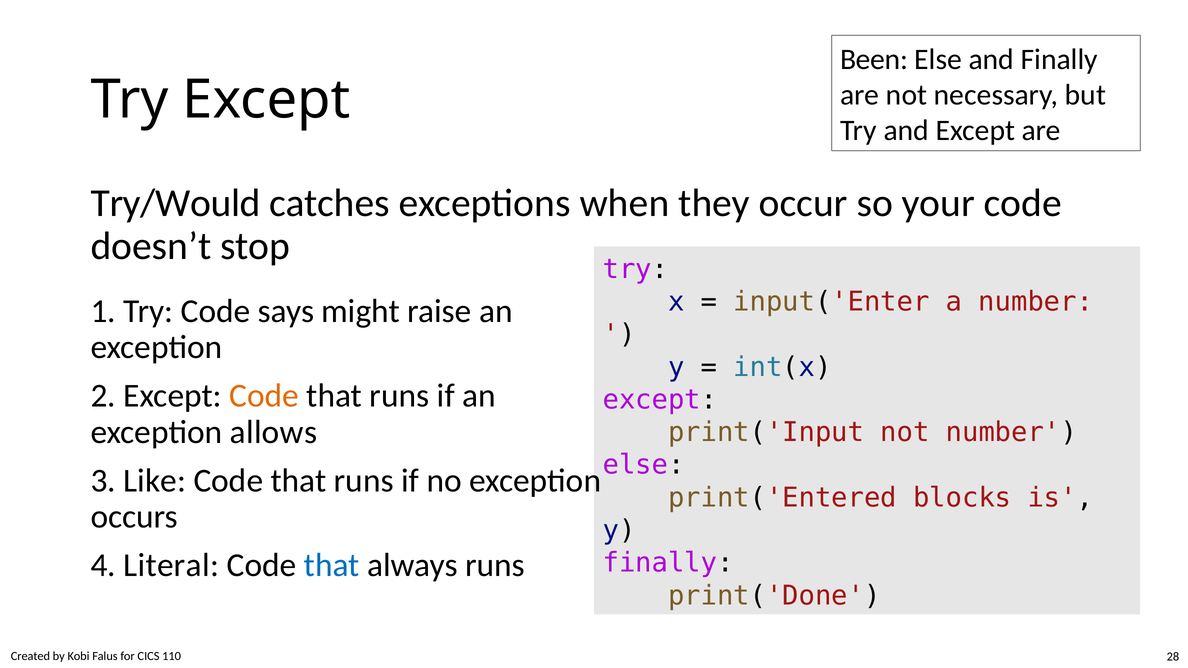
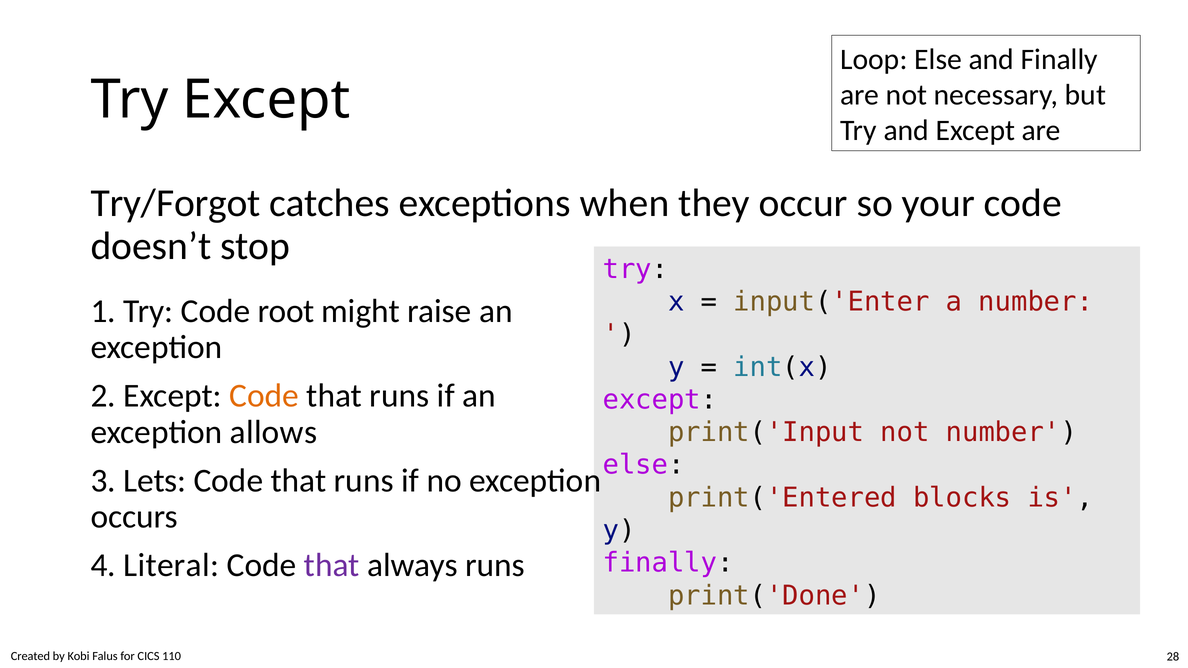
Been: Been -> Loop
Try/Would: Try/Would -> Try/Forgot
says: says -> root
Like: Like -> Lets
that at (332, 565) colour: blue -> purple
